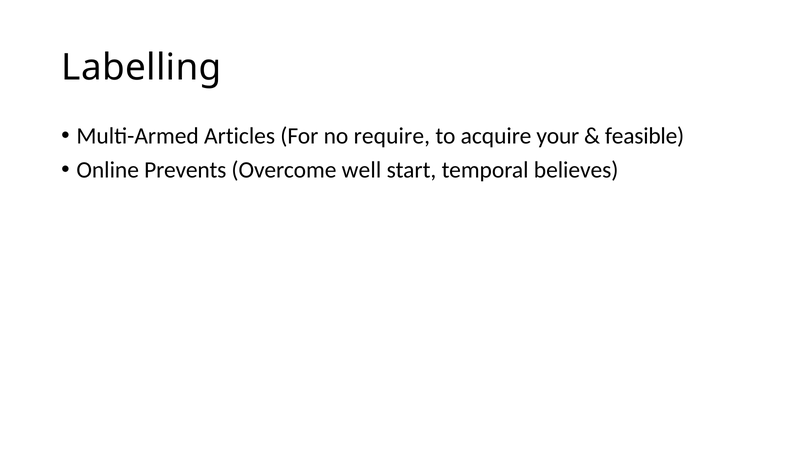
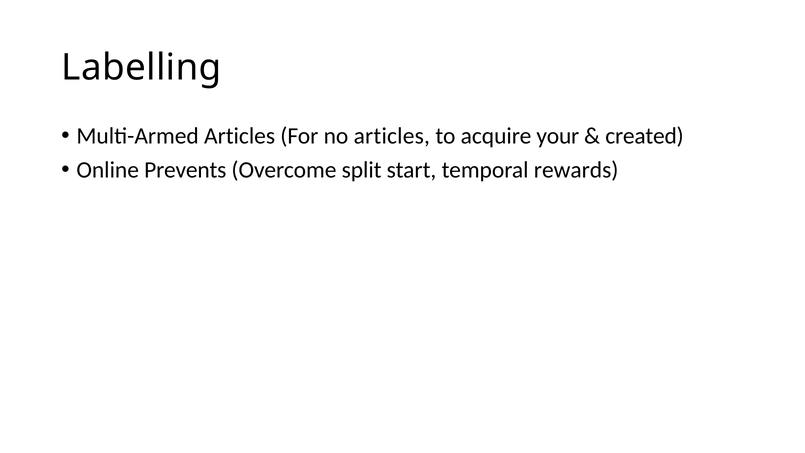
no require: require -> articles
feasible: feasible -> created
well: well -> split
believes: believes -> rewards
